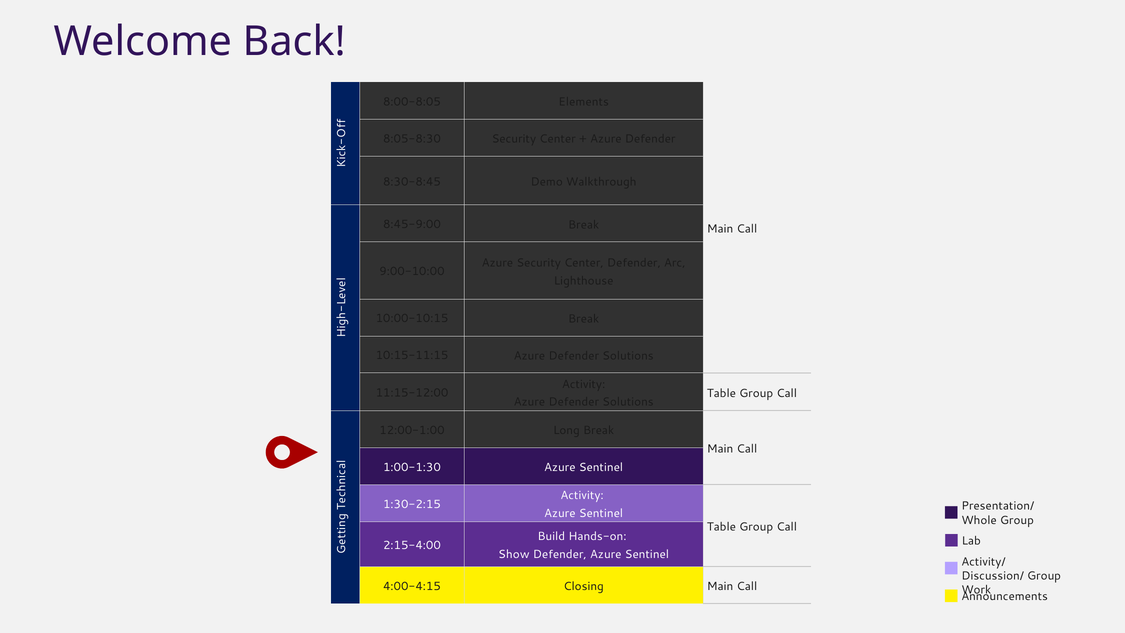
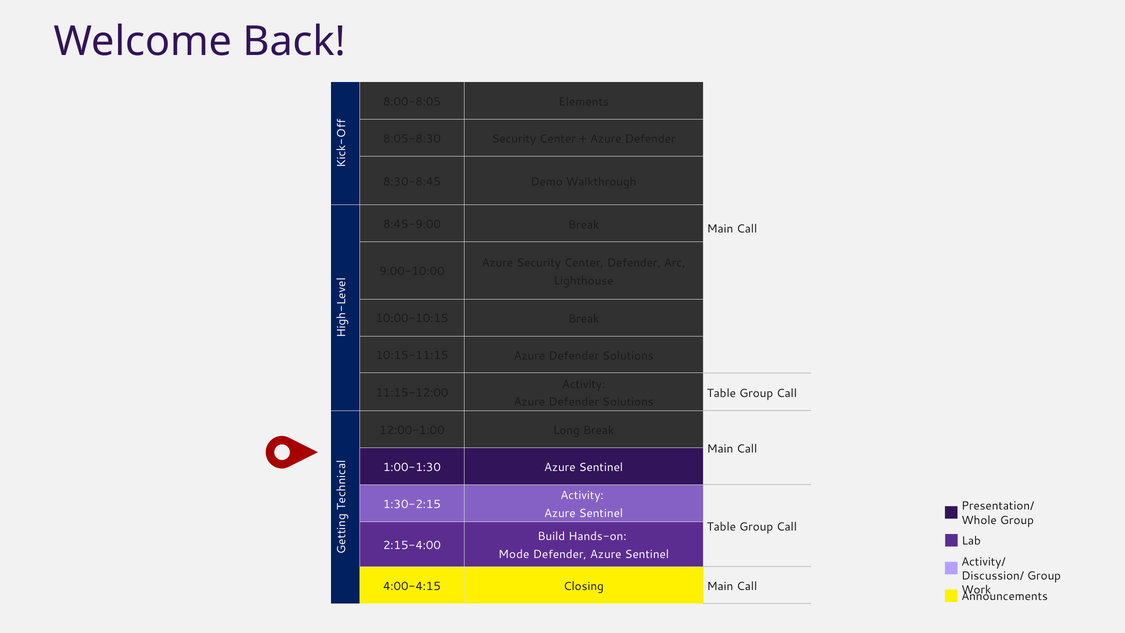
Show: Show -> Mode
